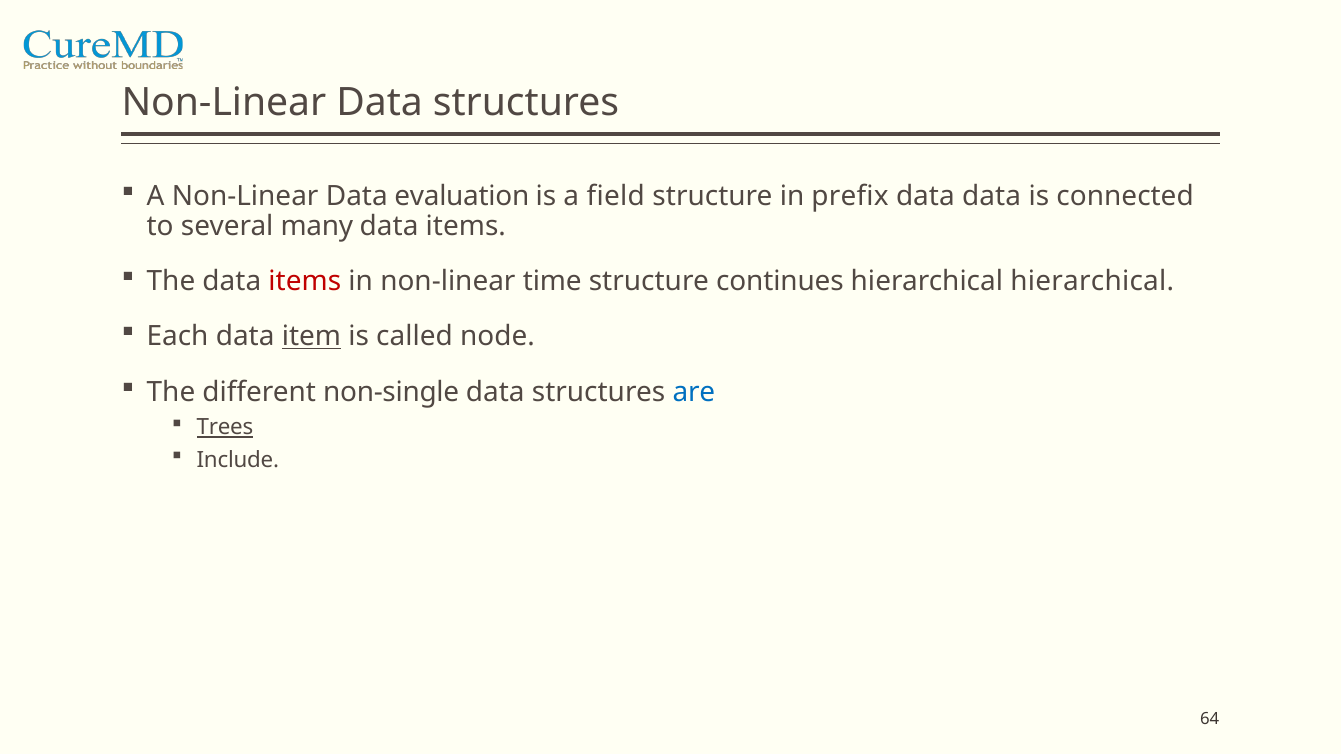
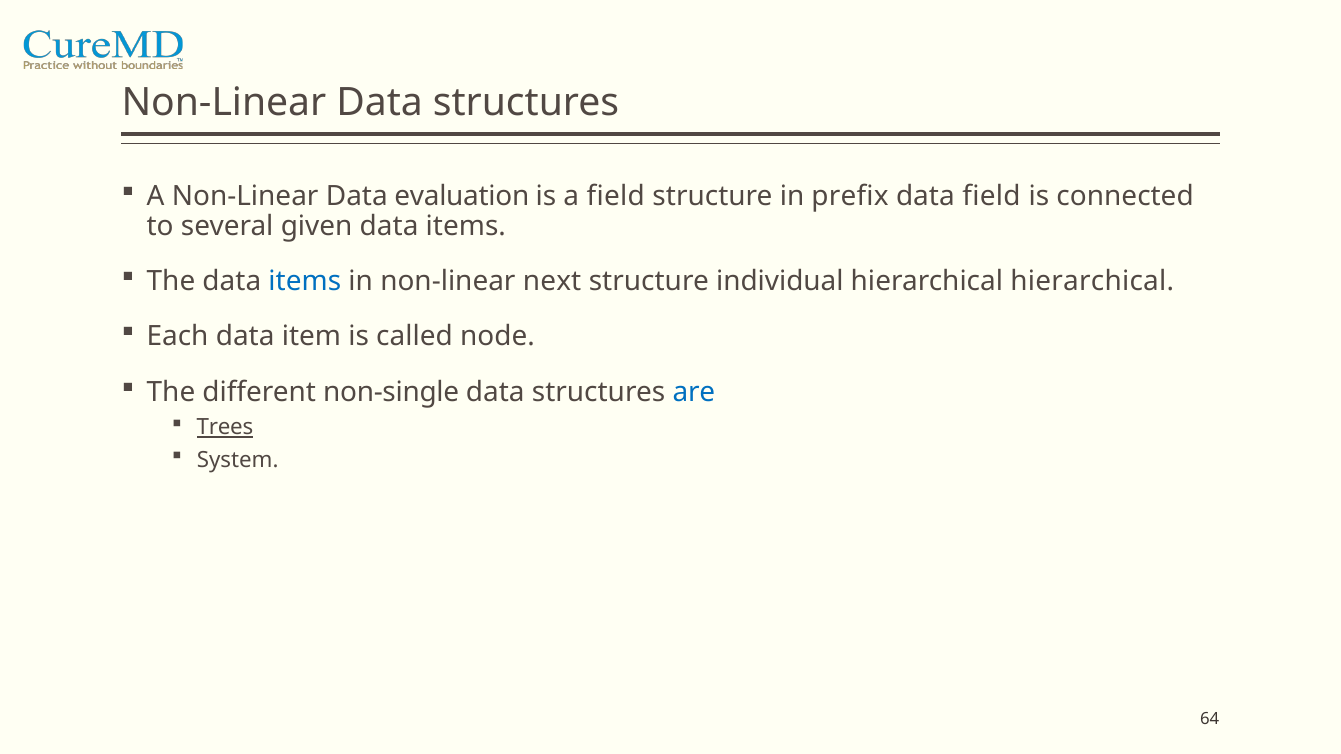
data data: data -> field
many: many -> given
items at (305, 281) colour: red -> blue
time: time -> next
continues: continues -> individual
item underline: present -> none
Include: Include -> System
